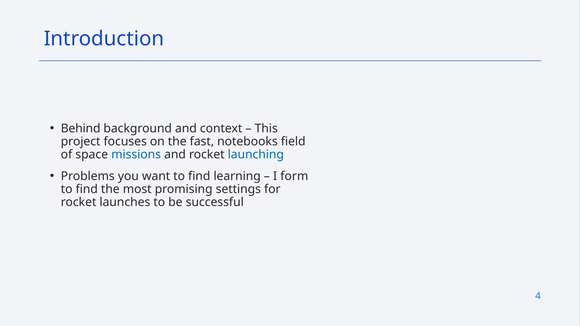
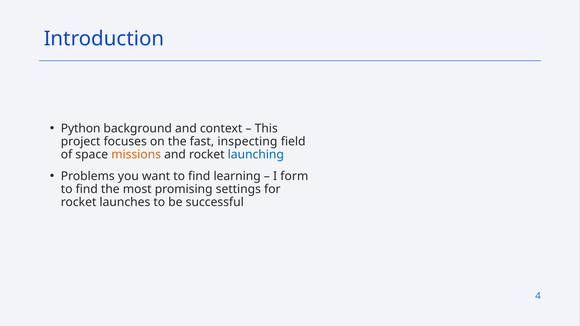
Behind: Behind -> Python
notebooks: notebooks -> inspecting
missions colour: blue -> orange
